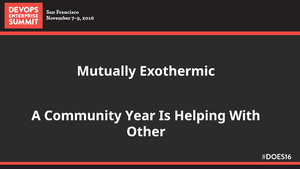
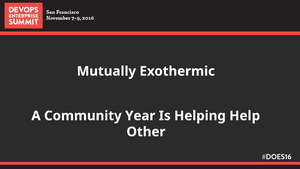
With: With -> Help
